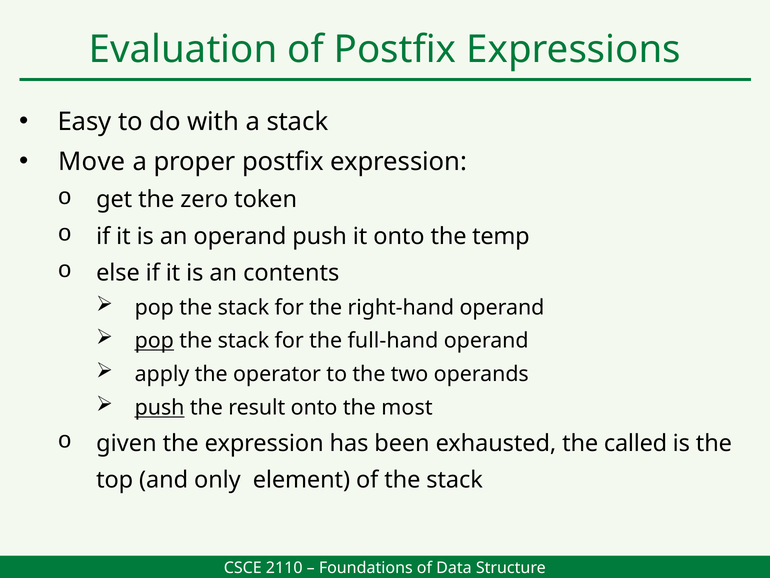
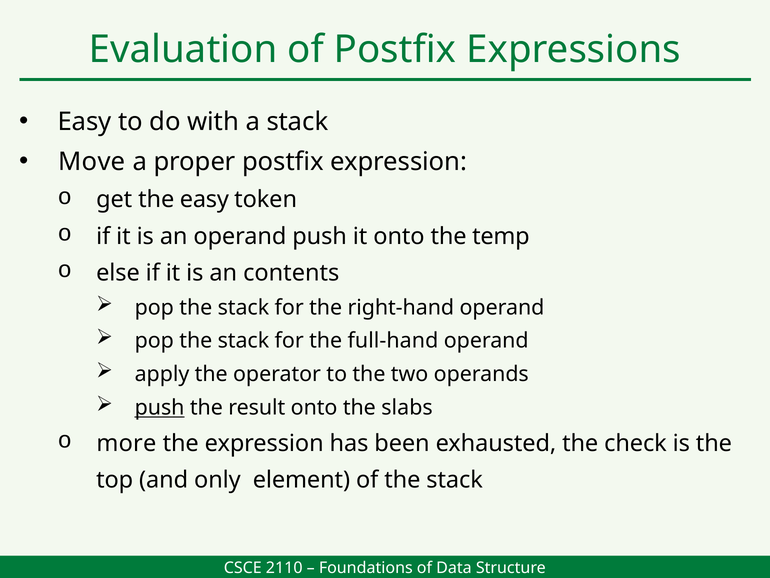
the zero: zero -> easy
pop at (154, 341) underline: present -> none
most: most -> slabs
given: given -> more
called: called -> check
